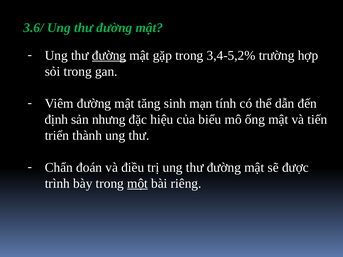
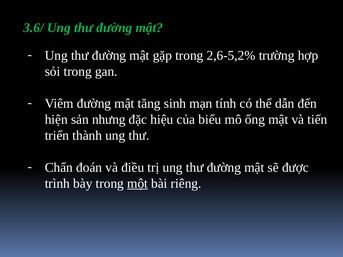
đường at (109, 56) underline: present -> none
3,4-5,2%: 3,4-5,2% -> 2,6-5,2%
định: định -> hiện
